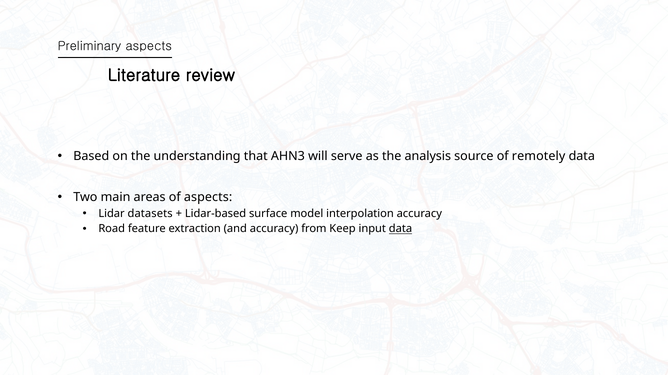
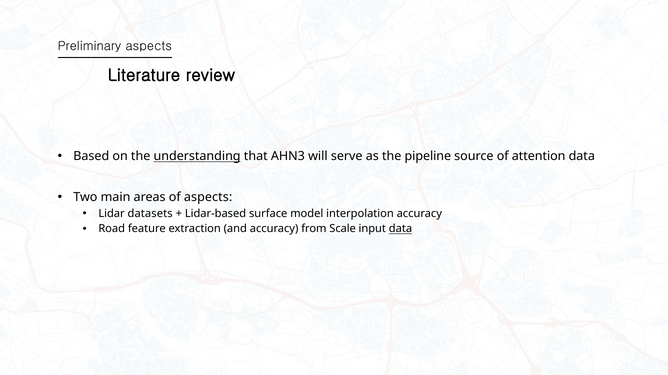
understanding underline: none -> present
analysis: analysis -> pipeline
remotely: remotely -> attention
Keep: Keep -> Scale
